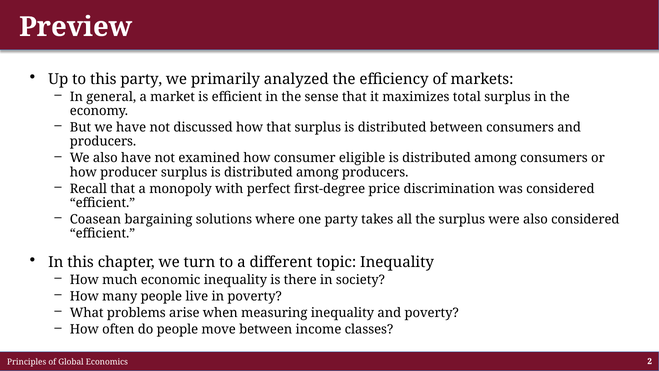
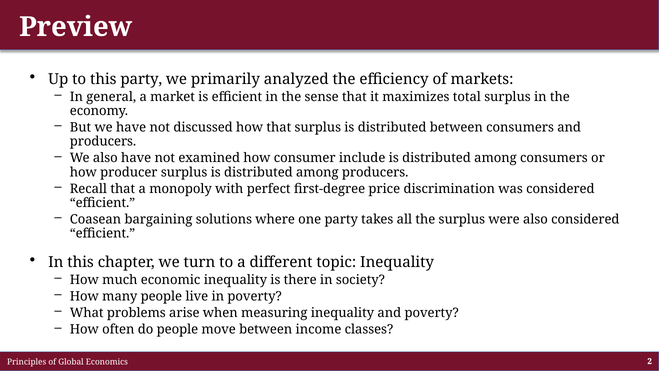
eligible: eligible -> include
